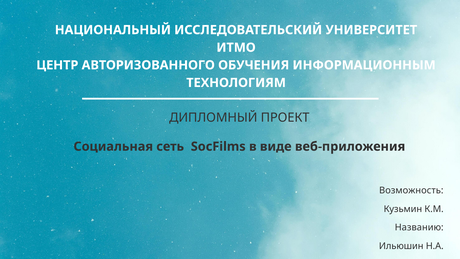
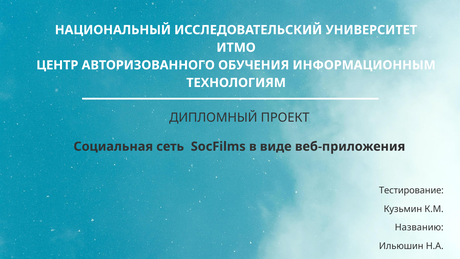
Возможность: Возможность -> Тестирование
